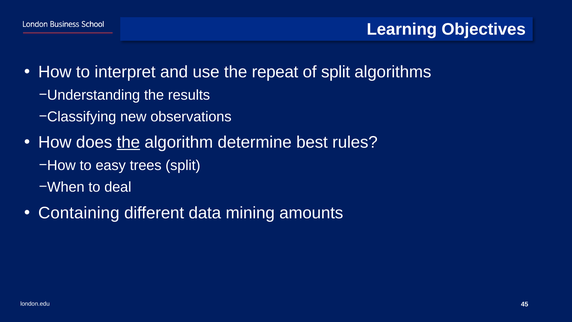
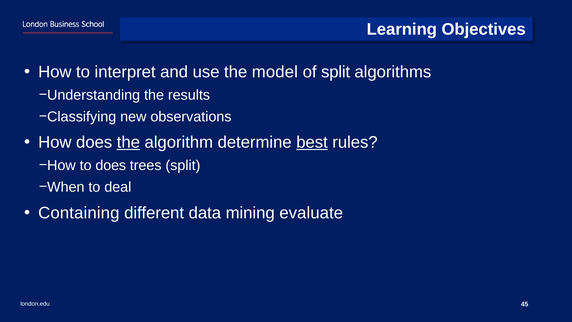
repeat: repeat -> model
best underline: none -> present
to easy: easy -> does
amounts: amounts -> evaluate
